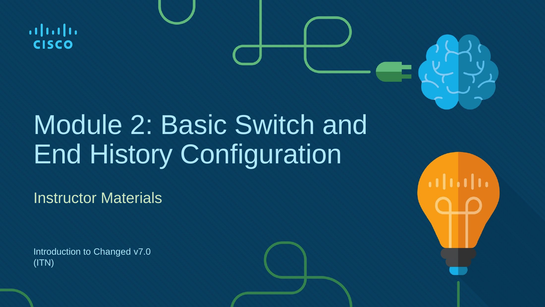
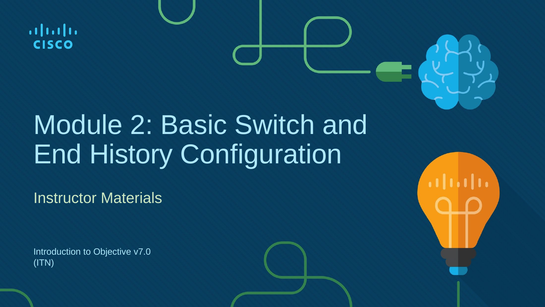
Changed: Changed -> Objective
